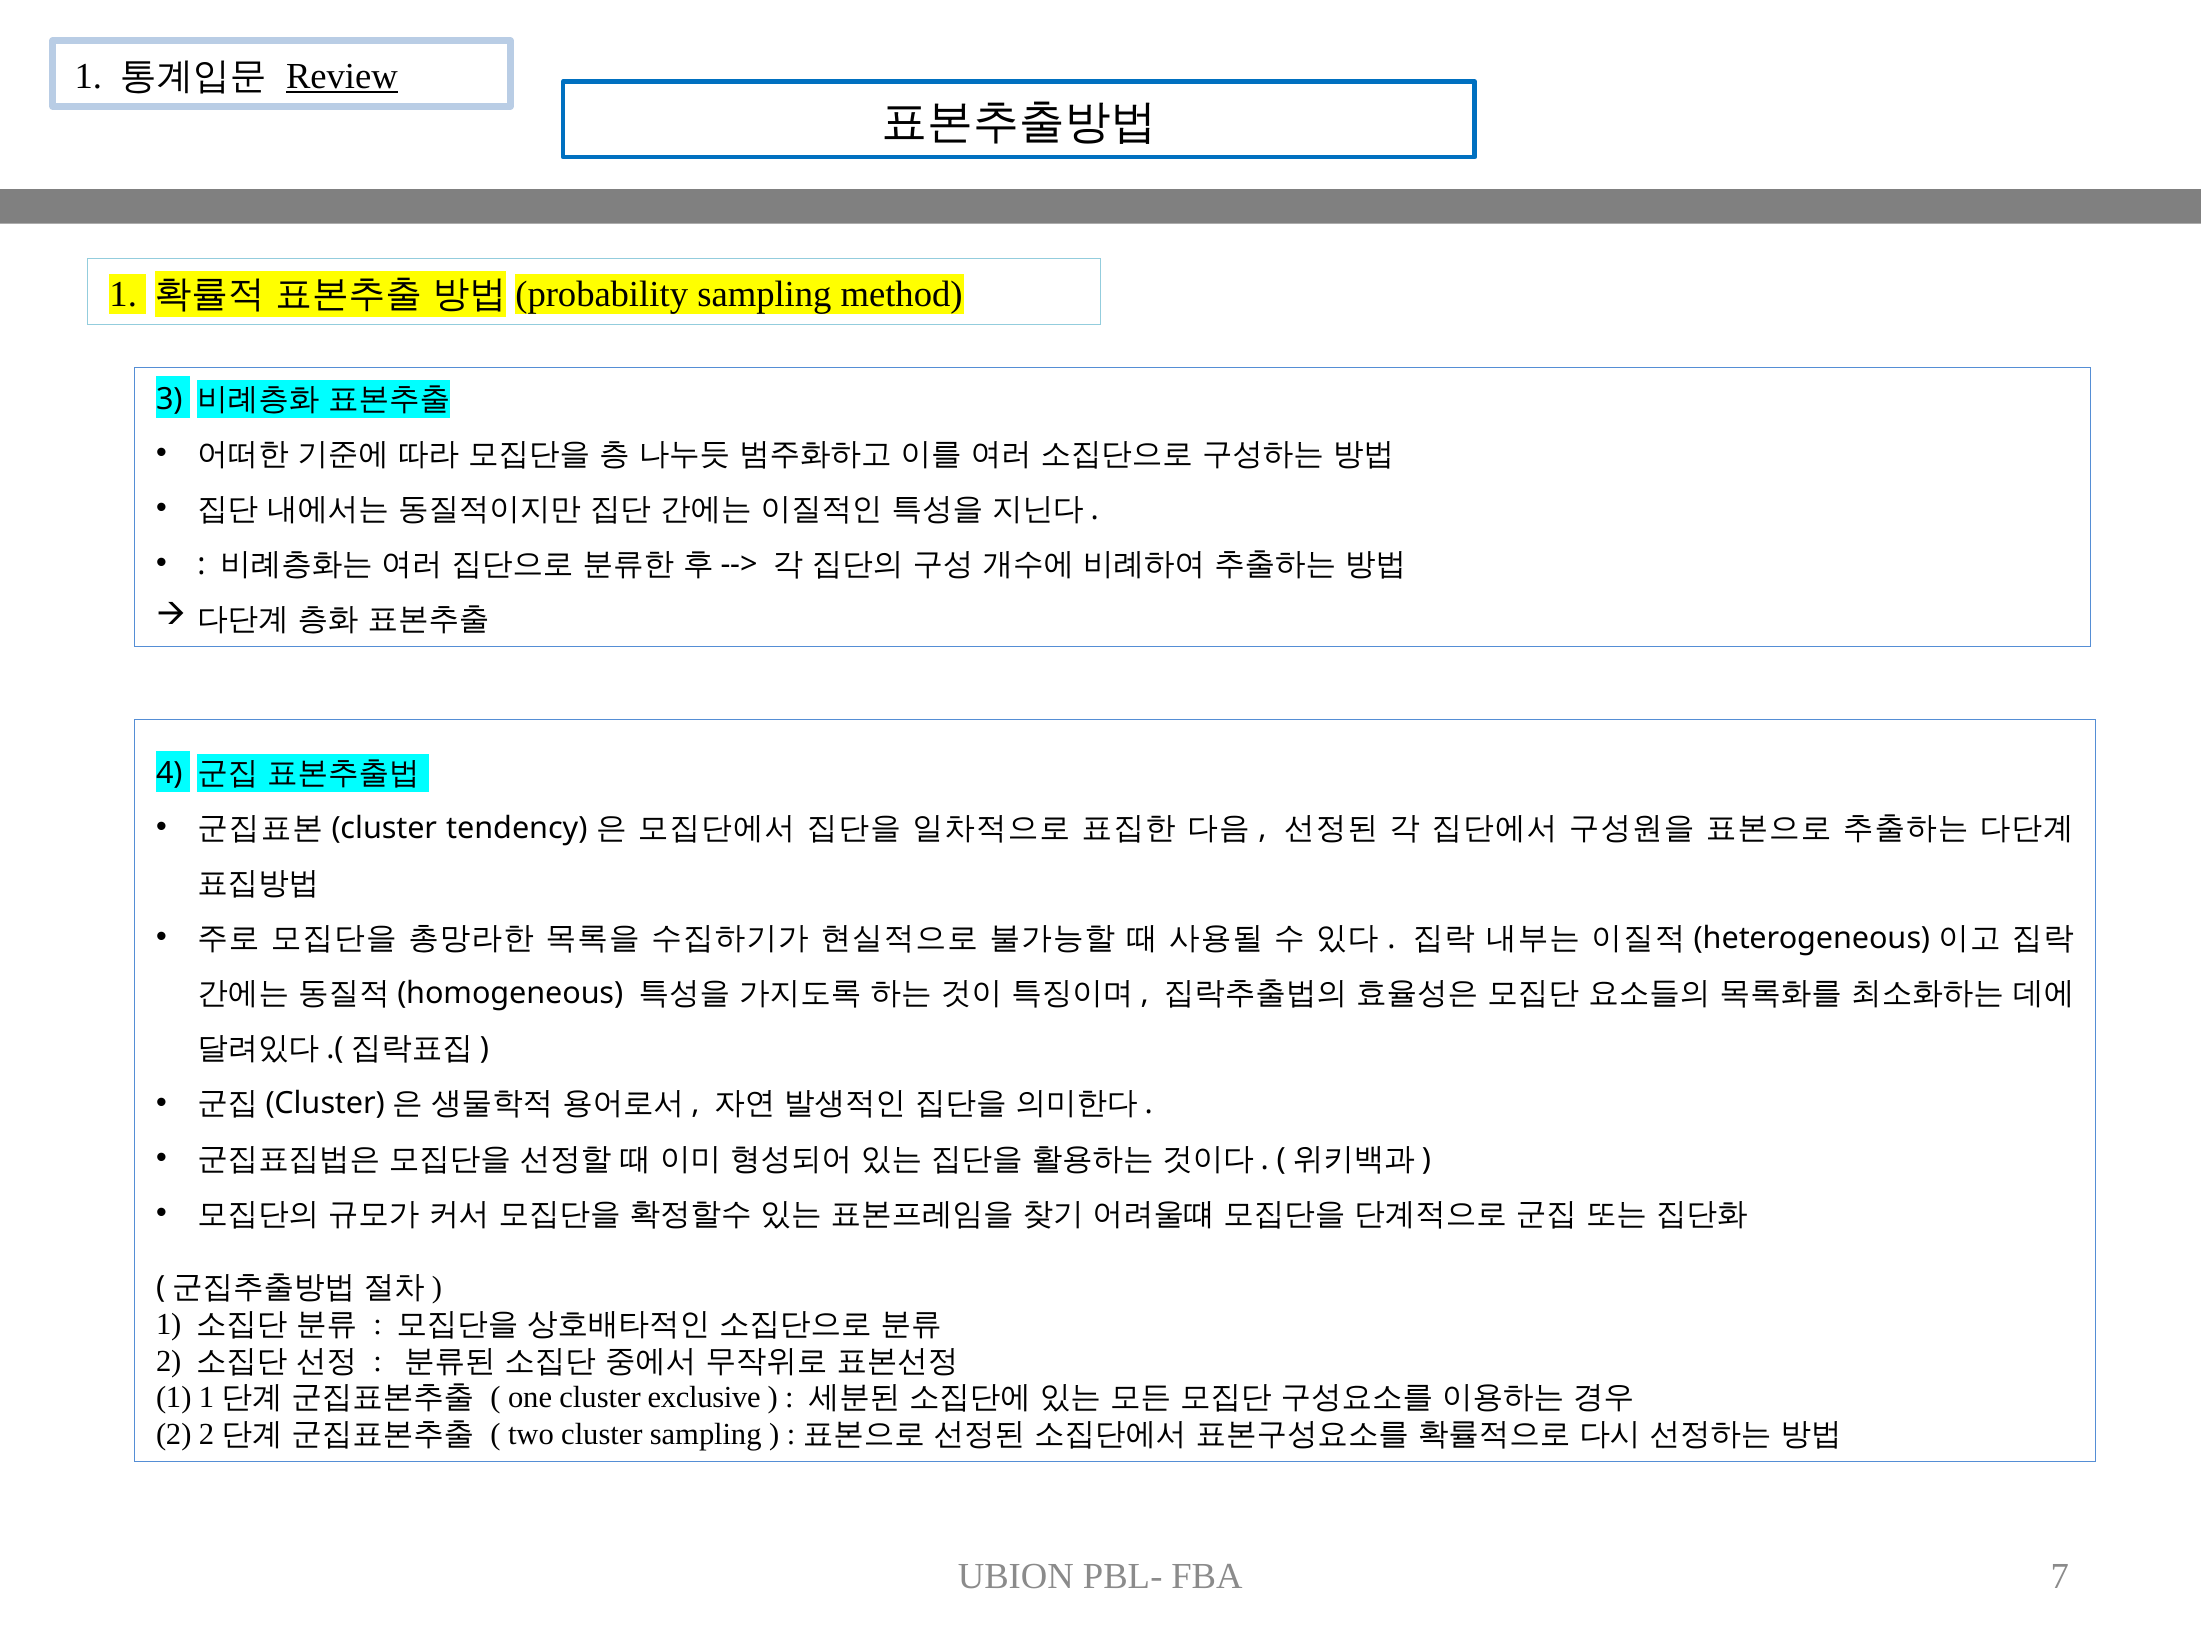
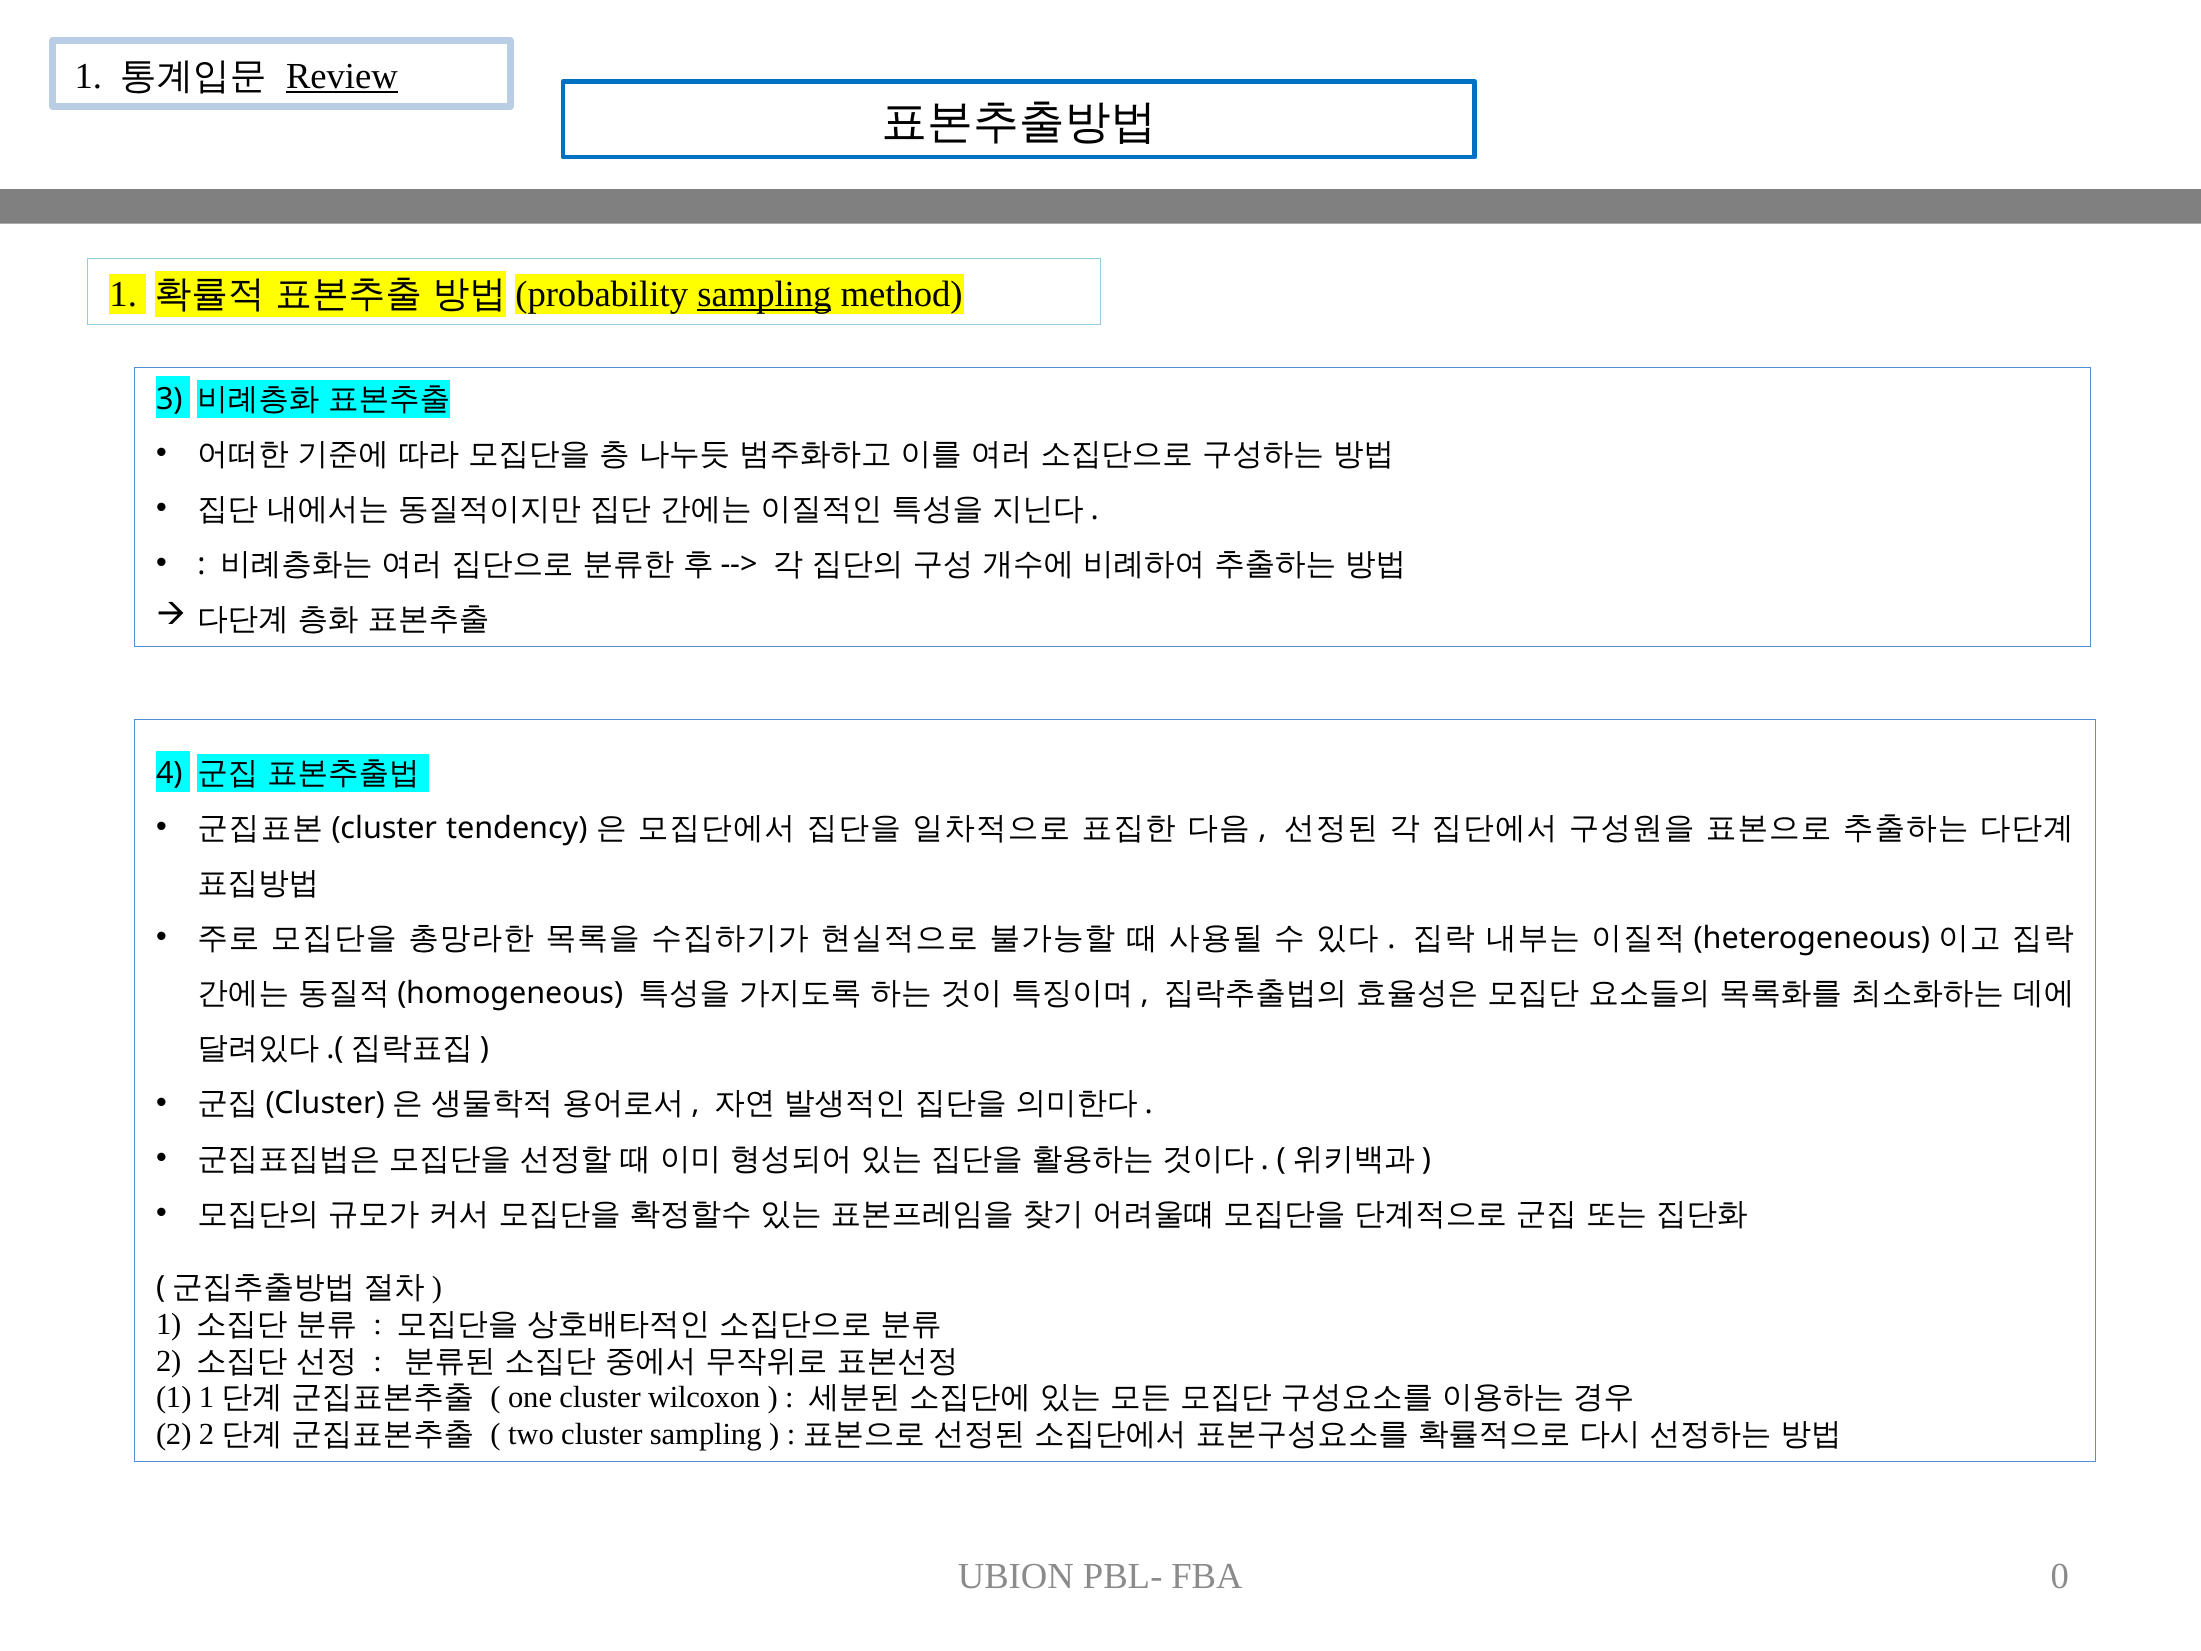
sampling at (764, 294) underline: none -> present
exclusive: exclusive -> wilcoxon
7: 7 -> 0
